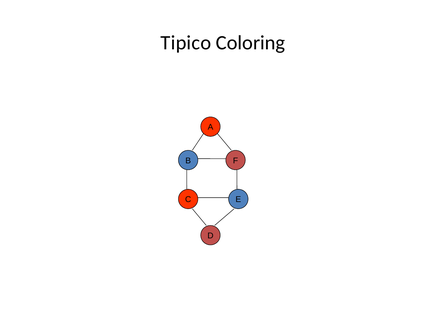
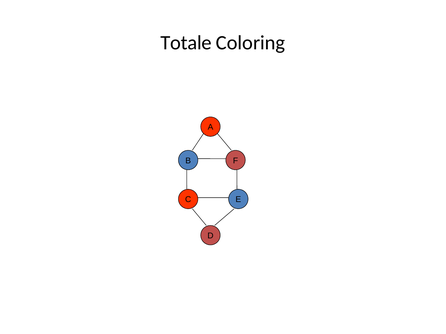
Tipico: Tipico -> Totale
